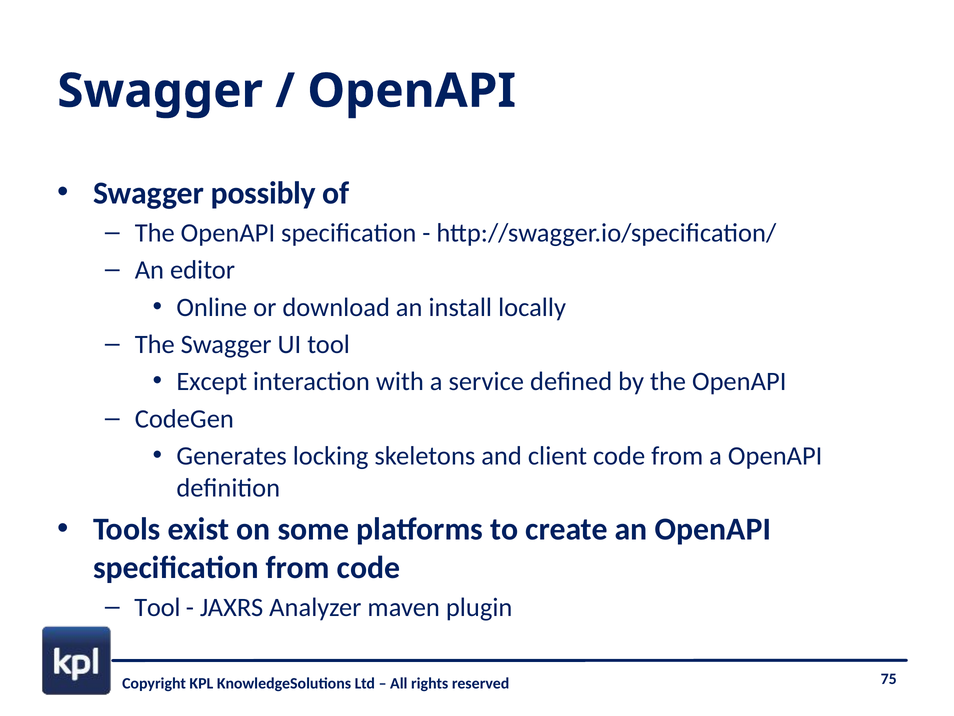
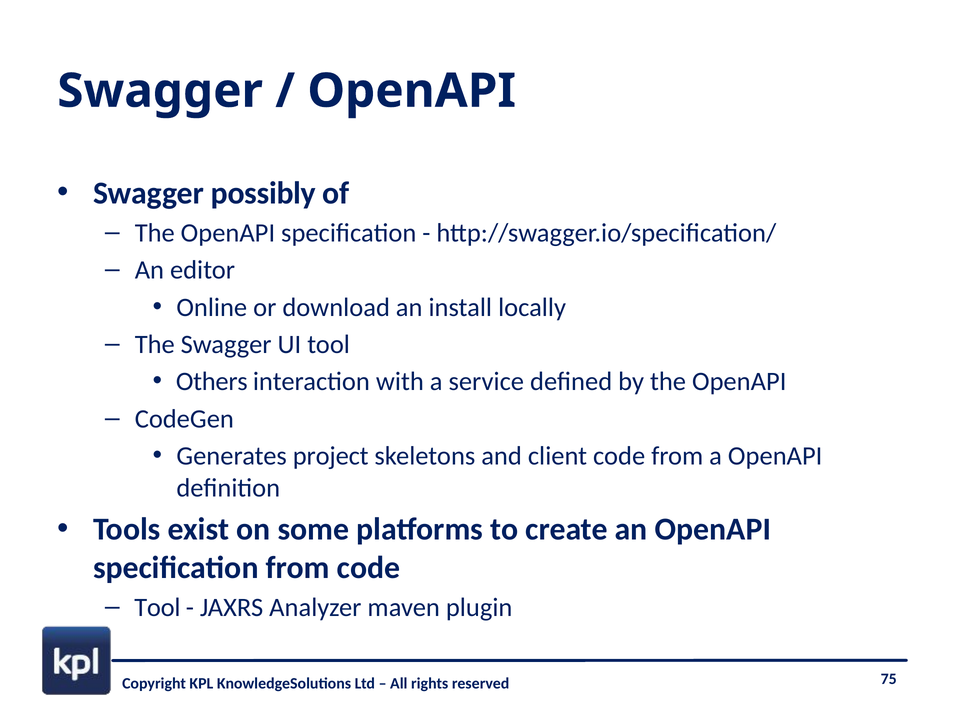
Except: Except -> Others
locking: locking -> project
